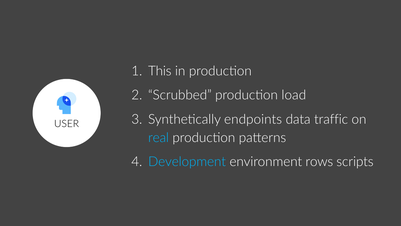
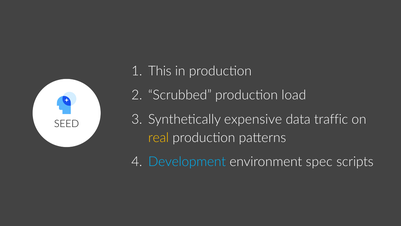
endpoints: endpoints -> expensive
USER: USER -> SEED
real colour: light blue -> yellow
rows: rows -> spec
